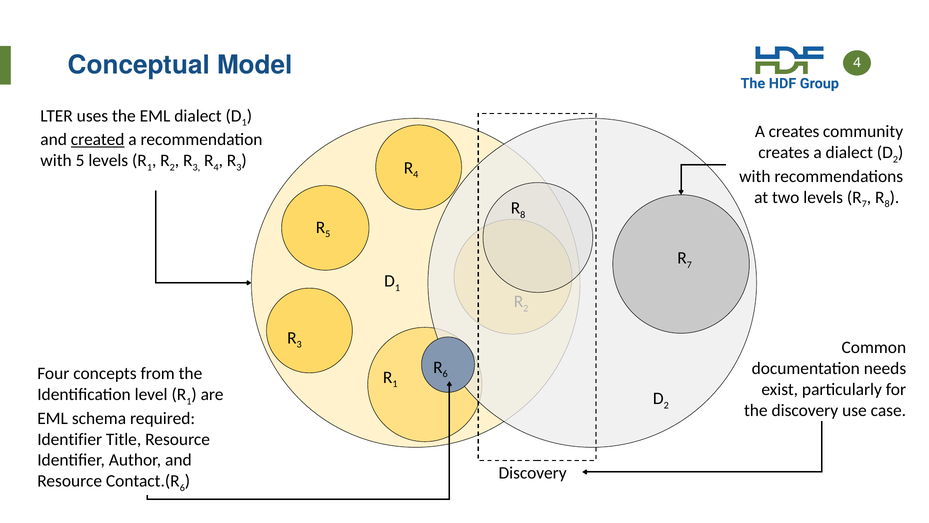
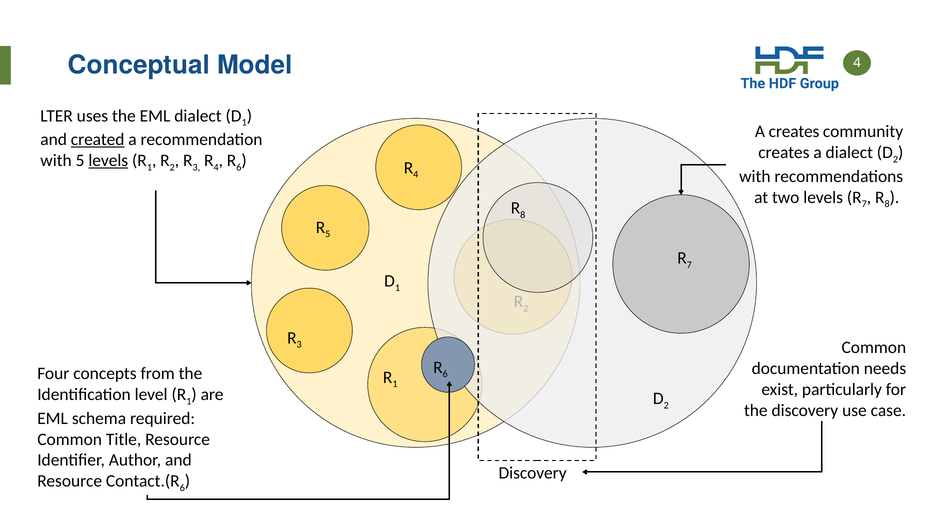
levels at (108, 160) underline: none -> present
3 at (239, 167): 3 -> 6
Identifier at (70, 439): Identifier -> Common
